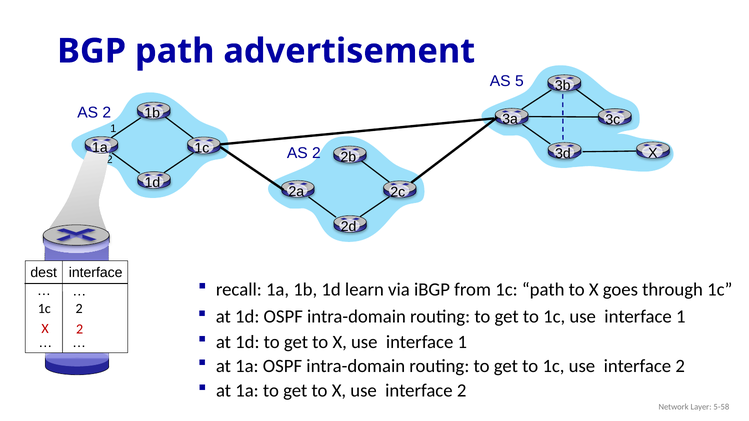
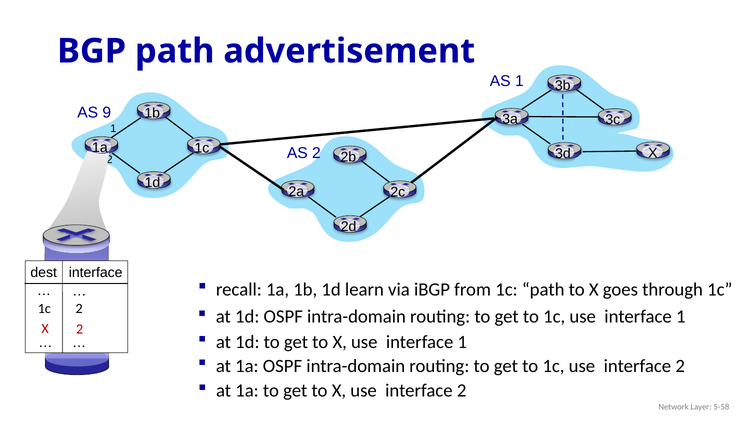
AS 5: 5 -> 1
2 at (107, 113): 2 -> 9
